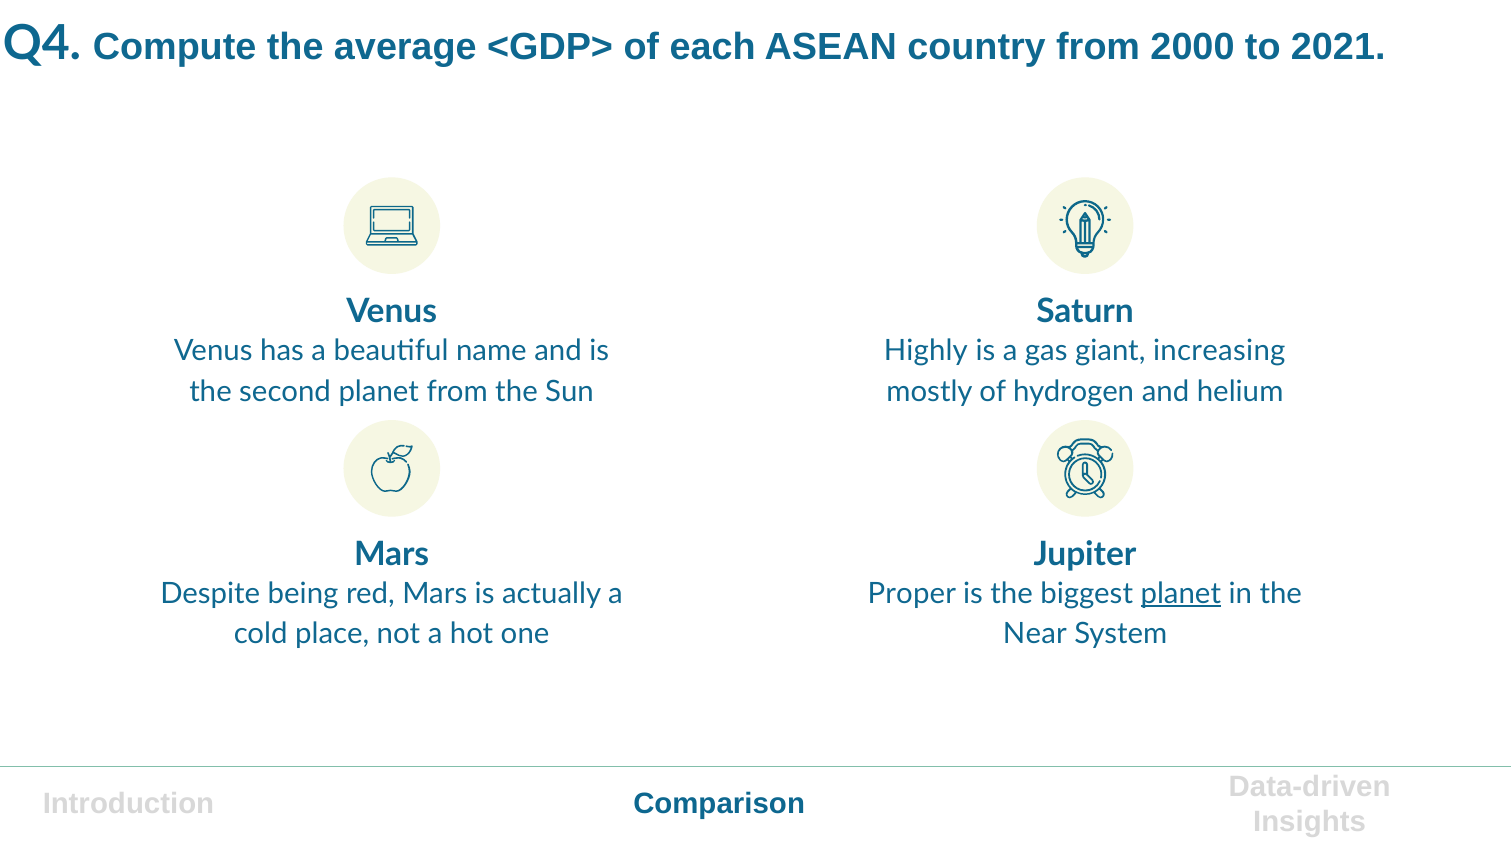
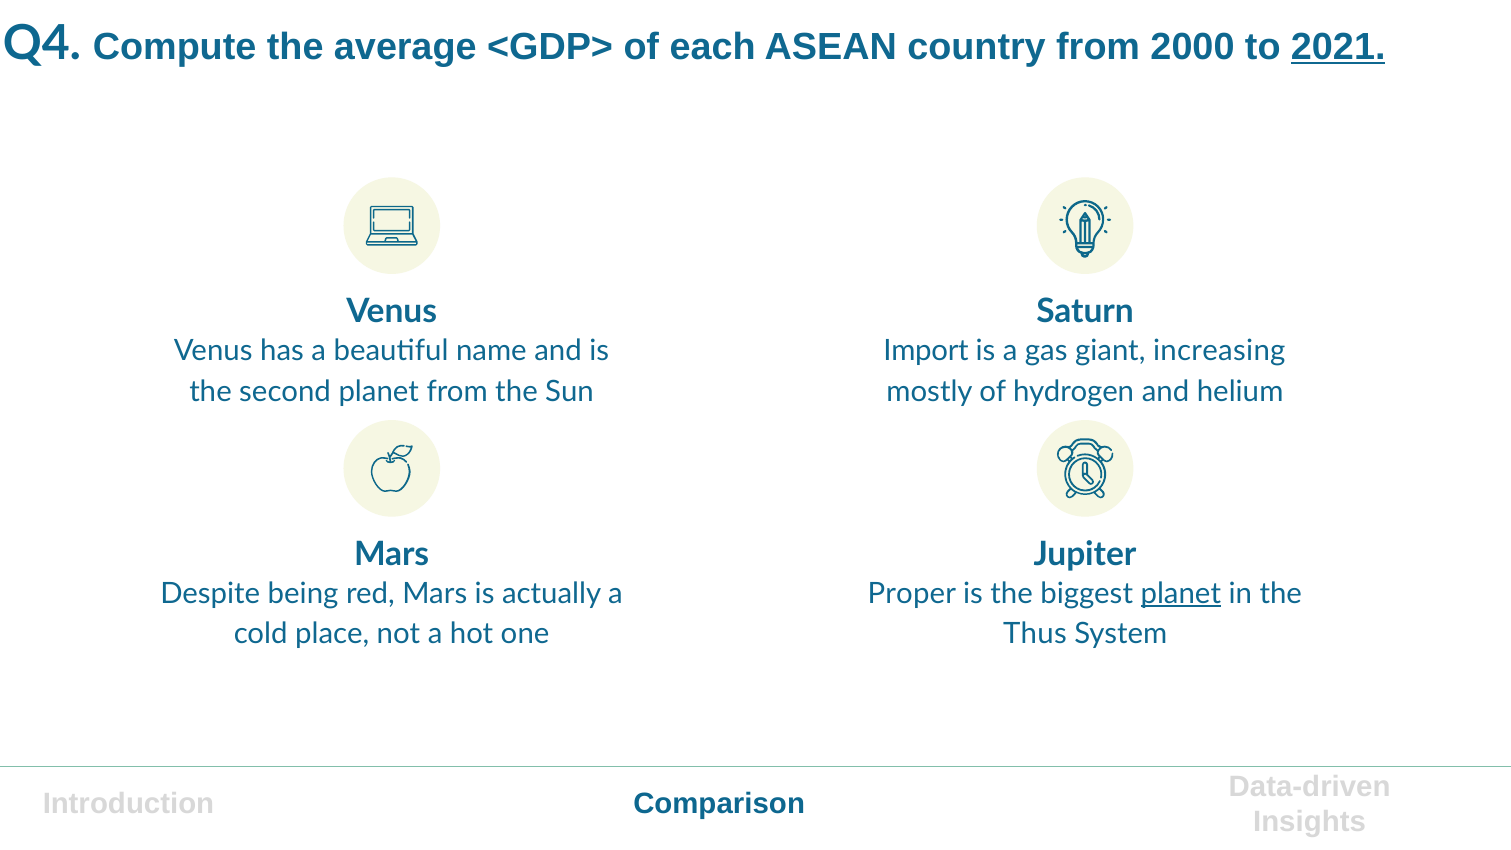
2021 underline: none -> present
Highly: Highly -> Import
Near: Near -> Thus
